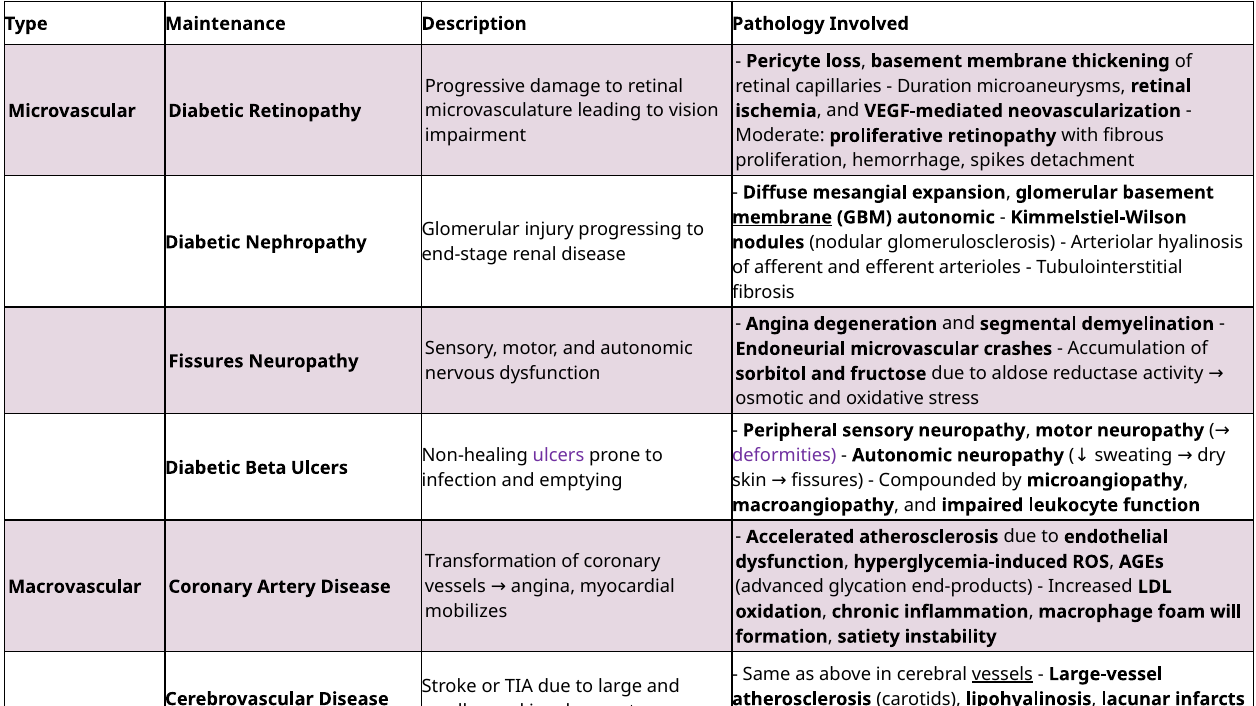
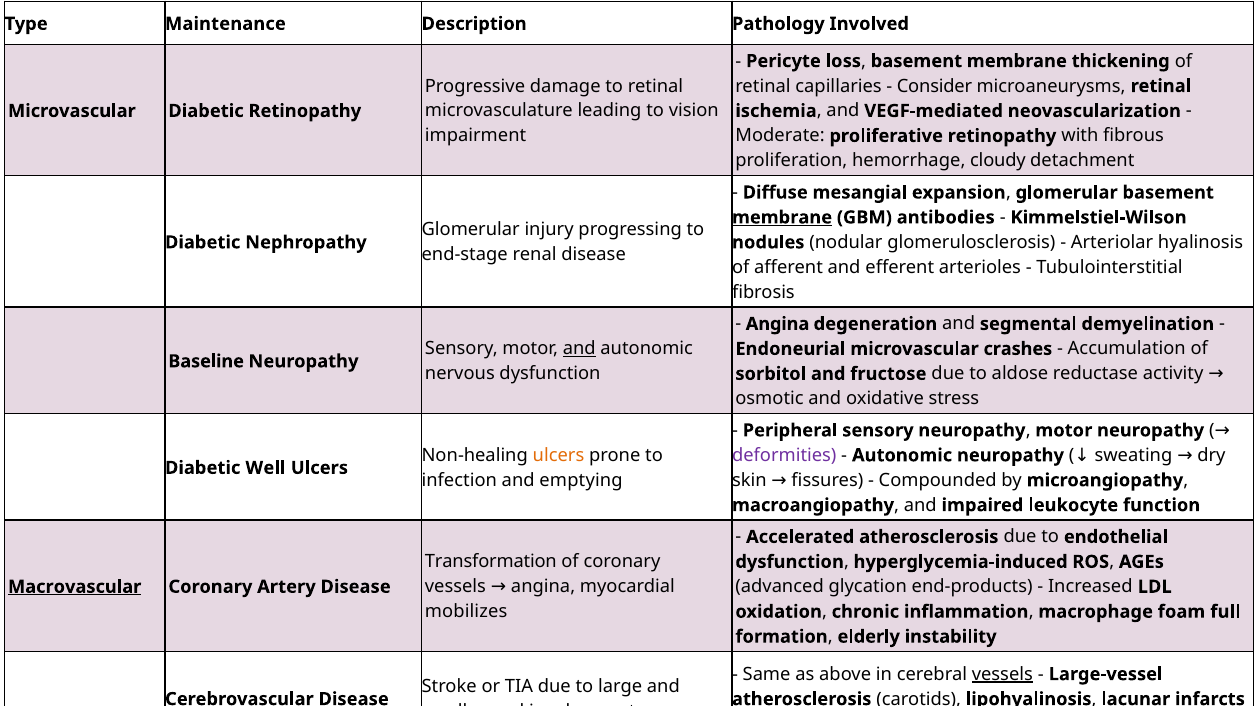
Duration: Duration -> Consider
spikes: spikes -> cloudy
GBM autonomic: autonomic -> antibodies
and at (579, 349) underline: none -> present
Fissures at (206, 362): Fissures -> Baseline
ulcers at (559, 456) colour: purple -> orange
Beta: Beta -> Well
Macrovascular underline: none -> present
will: will -> full
satiety: satiety -> elderly
